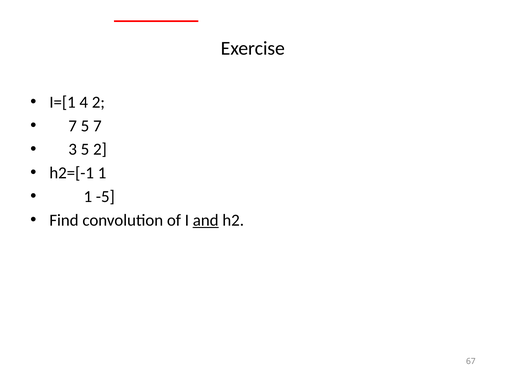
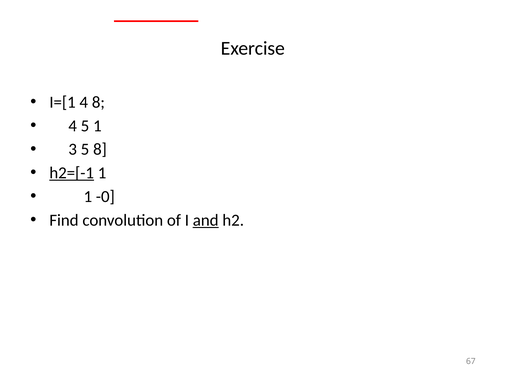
4 2: 2 -> 8
7 at (73, 126): 7 -> 4
5 7: 7 -> 1
5 2: 2 -> 8
h2=[-1 underline: none -> present
-5: -5 -> -0
